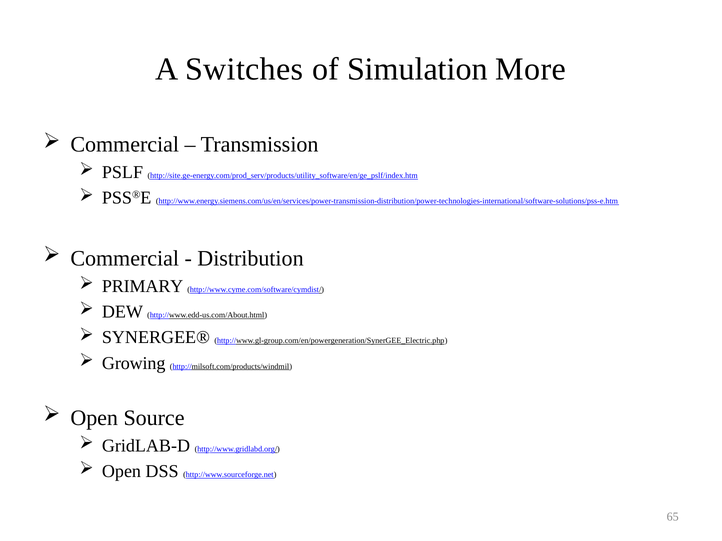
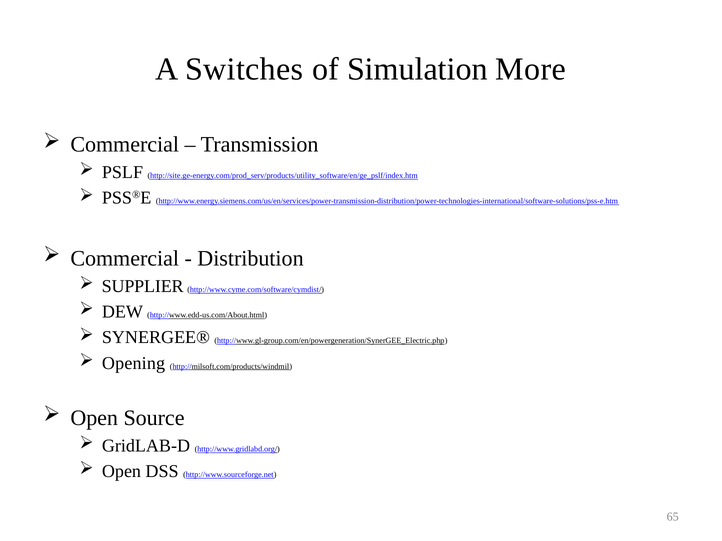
PRIMARY: PRIMARY -> SUPPLIER
Growing: Growing -> Opening
